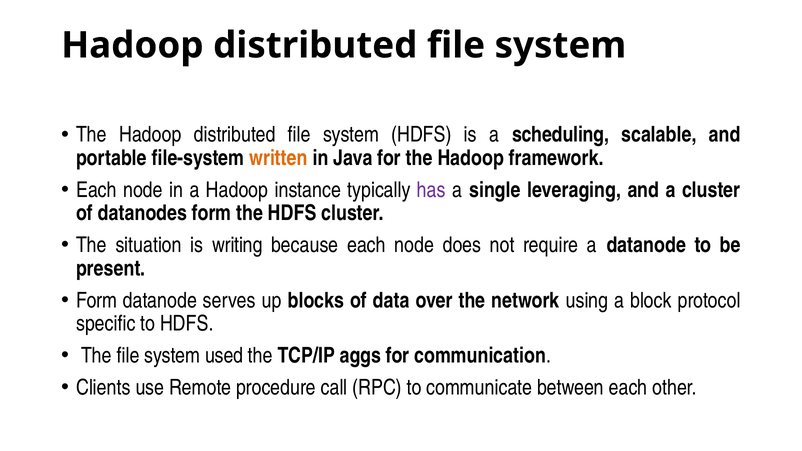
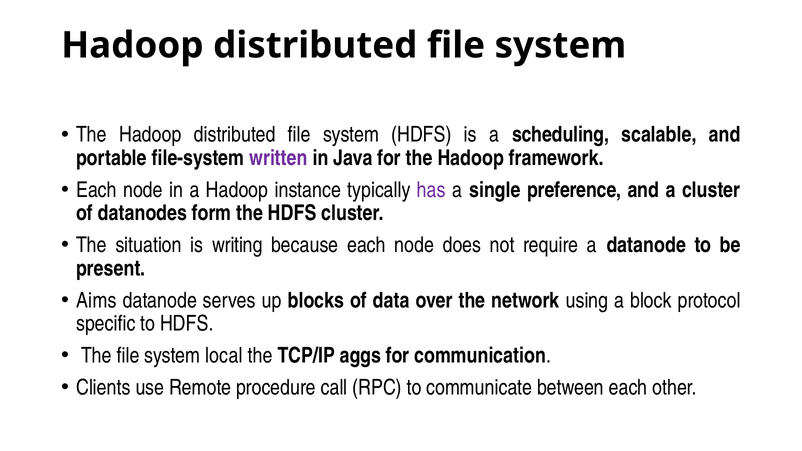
written colour: orange -> purple
leveraging: leveraging -> preference
Form at (97, 300): Form -> Aims
used: used -> local
